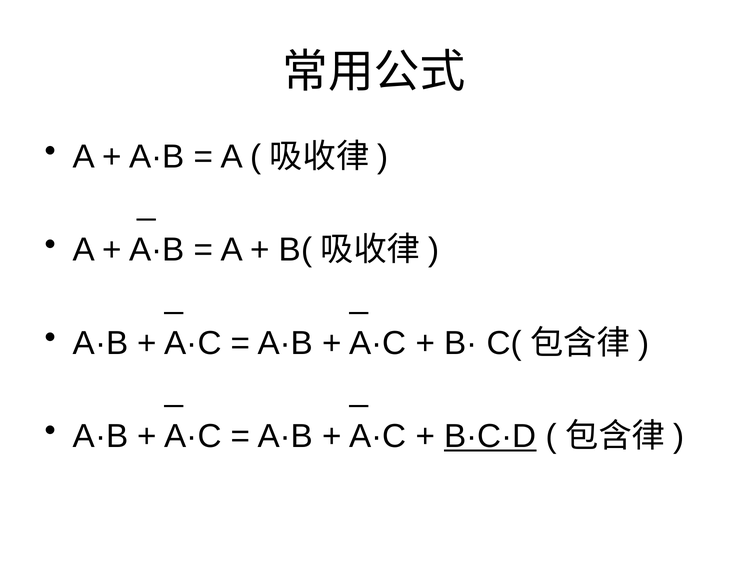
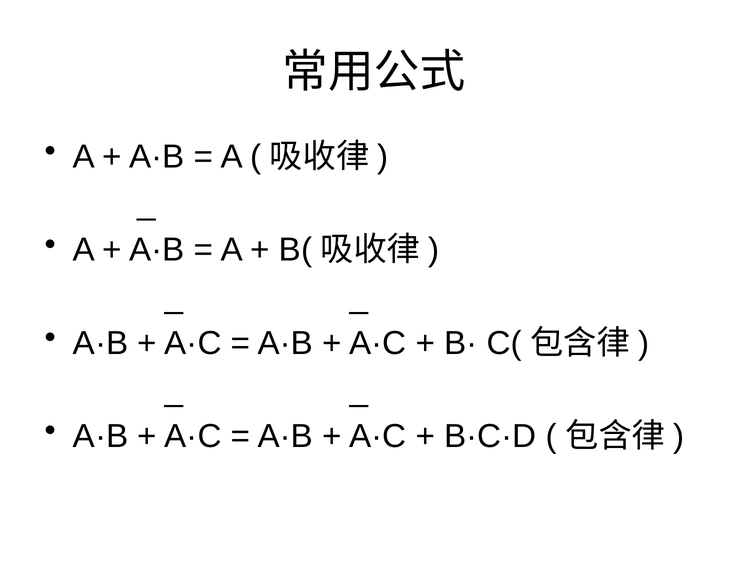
B·C·D underline: present -> none
